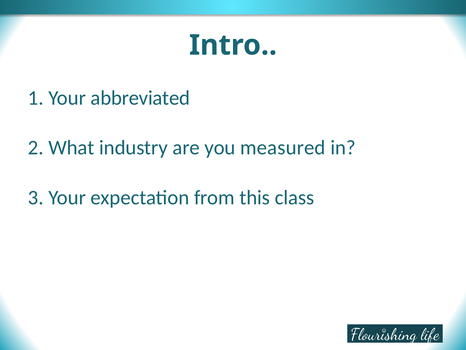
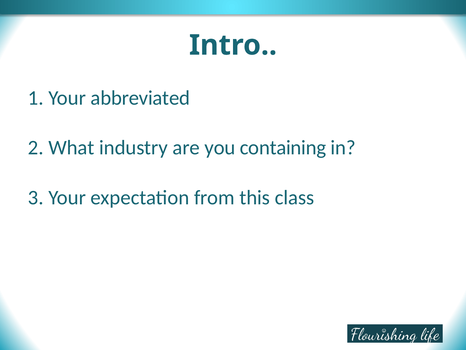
measured: measured -> containing
